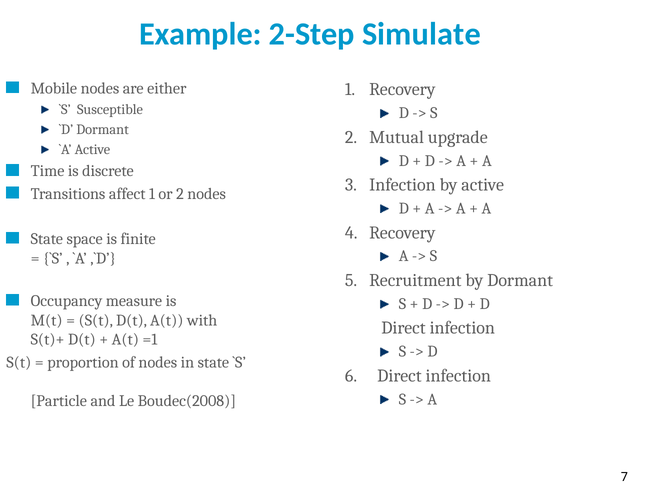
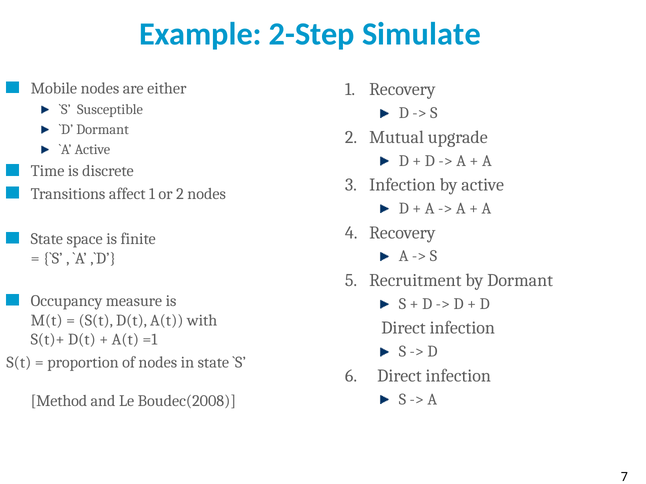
Particle: Particle -> Method
